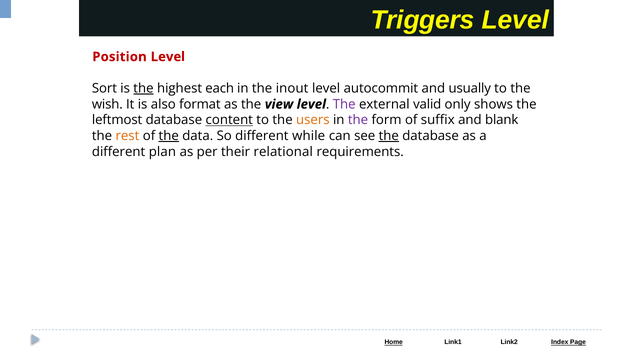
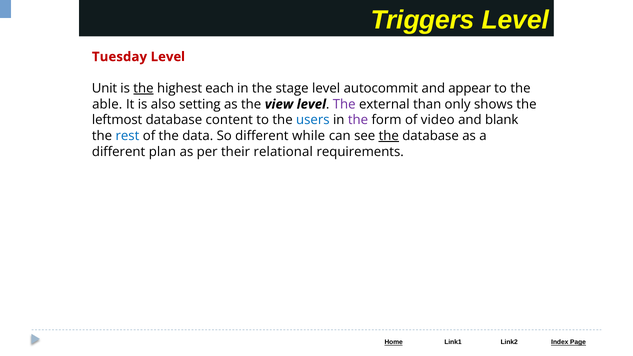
Position: Position -> Tuesday
Sort: Sort -> Unit
inout: inout -> stage
usually: usually -> appear
wish: wish -> able
format: format -> setting
valid: valid -> than
content underline: present -> none
users colour: orange -> blue
suffix: suffix -> video
rest colour: orange -> blue
the at (169, 136) underline: present -> none
